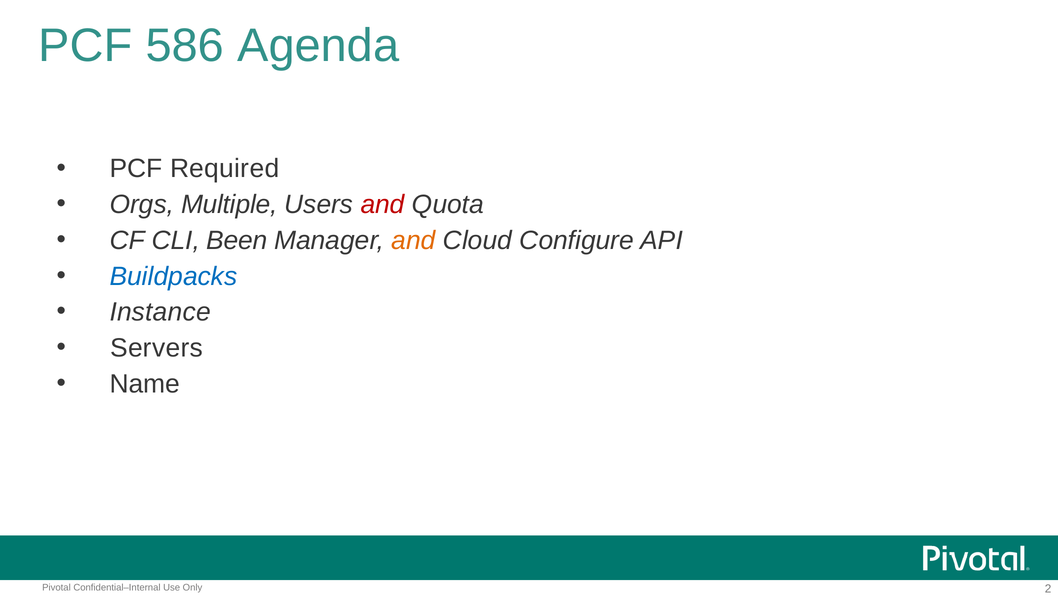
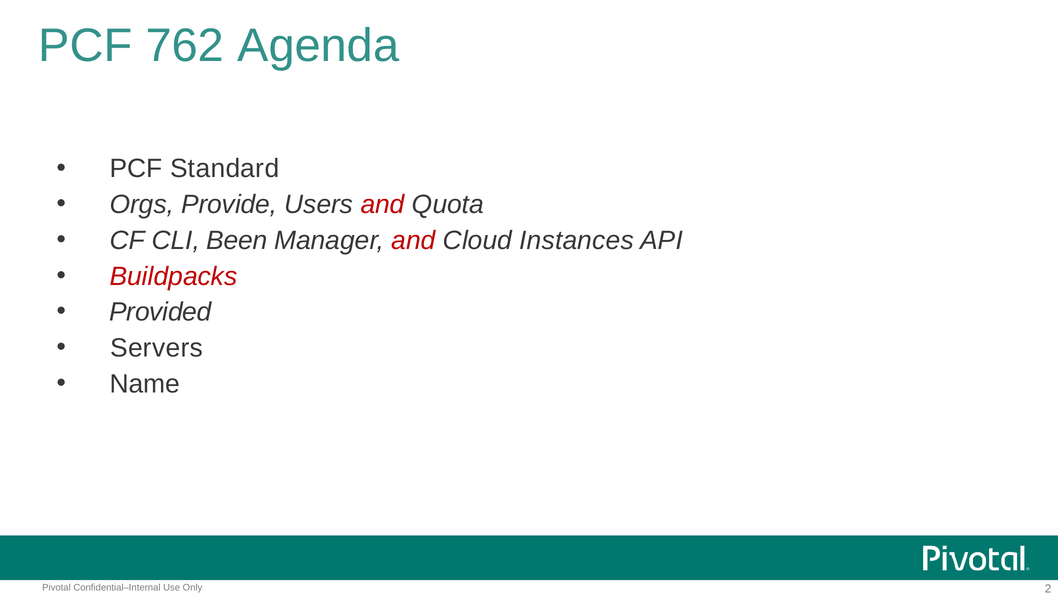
586: 586 -> 762
Required: Required -> Standard
Multiple: Multiple -> Provide
and at (414, 241) colour: orange -> red
Configure: Configure -> Instances
Buildpacks colour: blue -> red
Instance: Instance -> Provided
